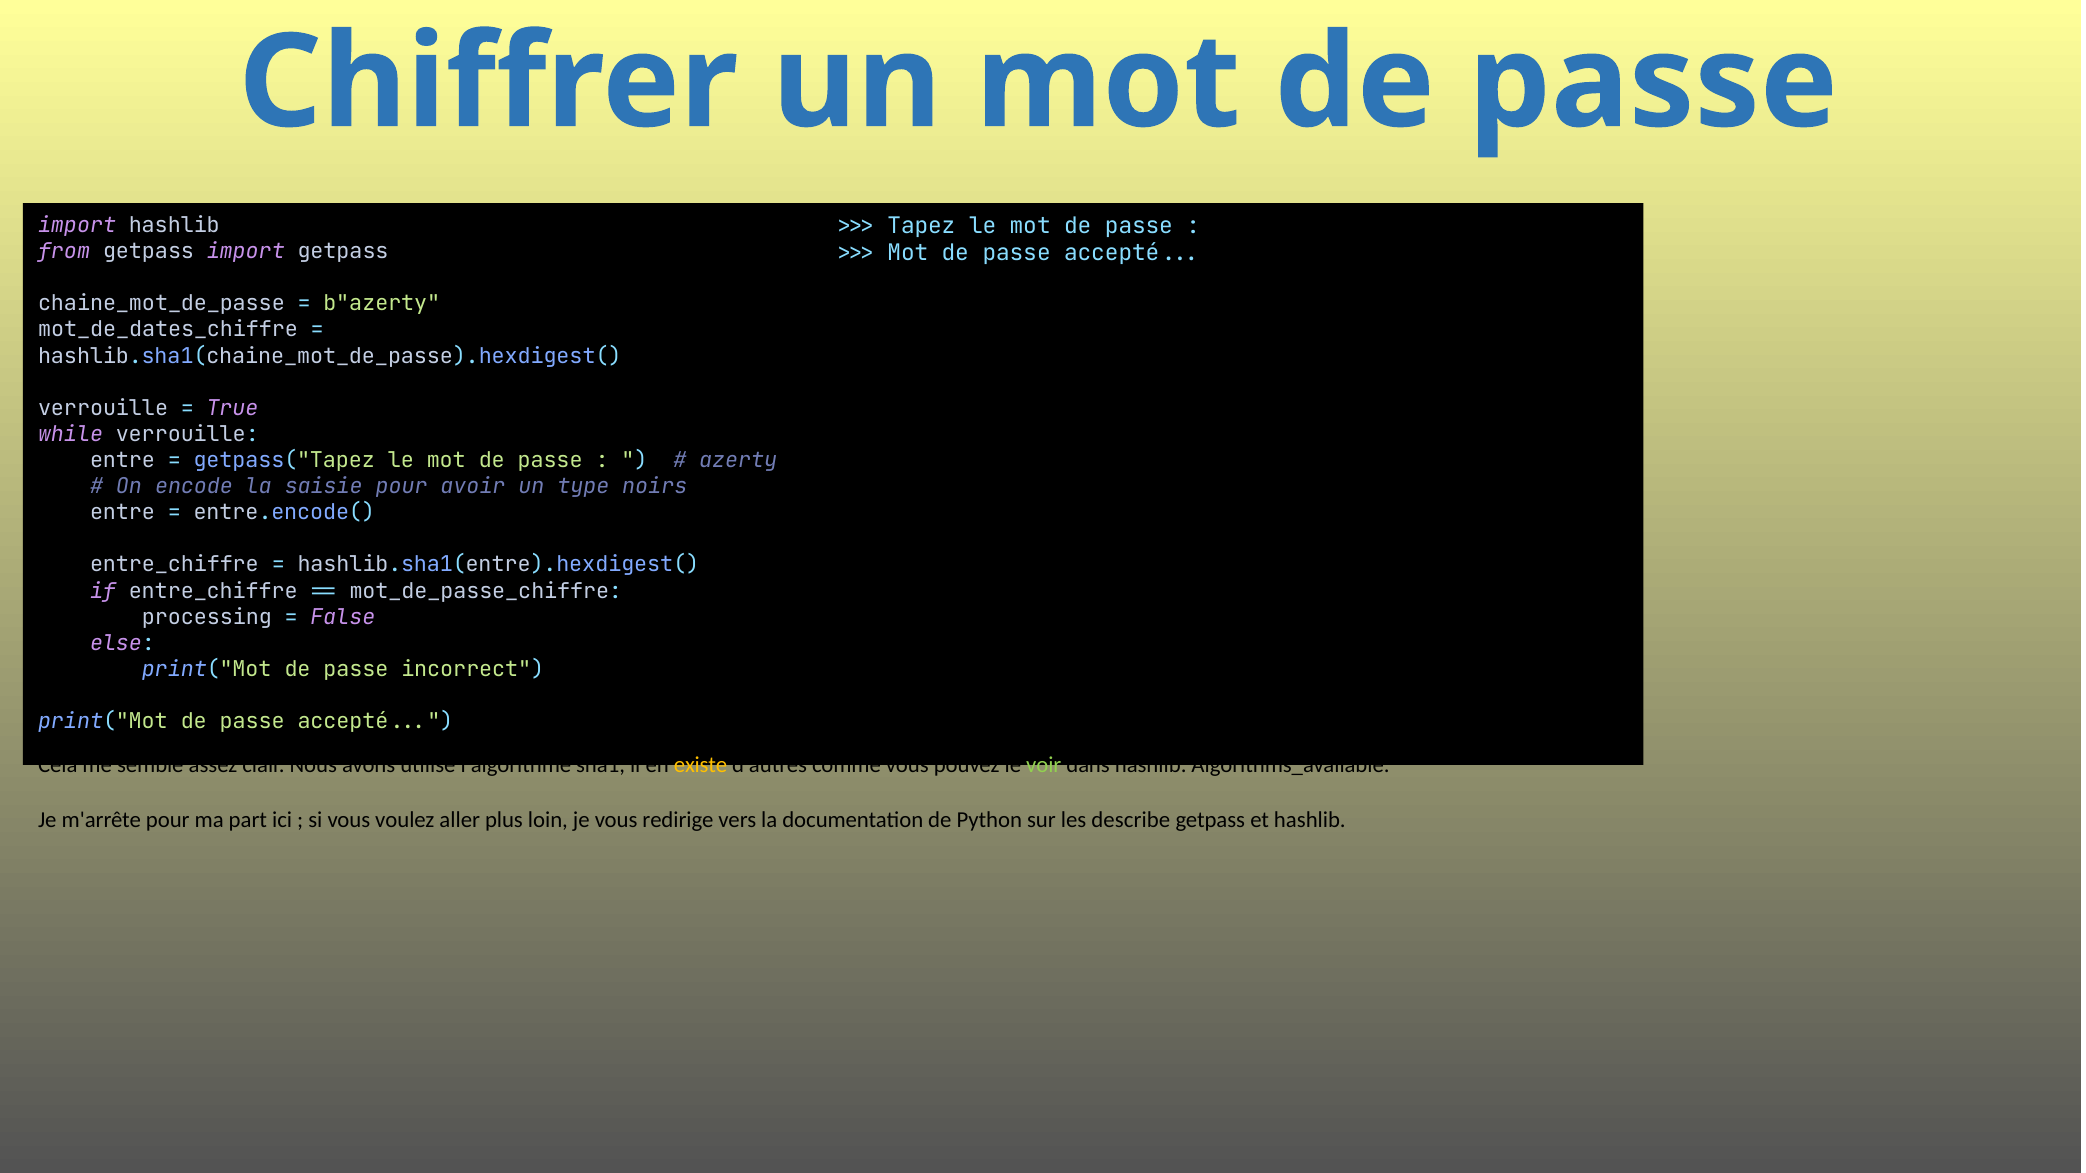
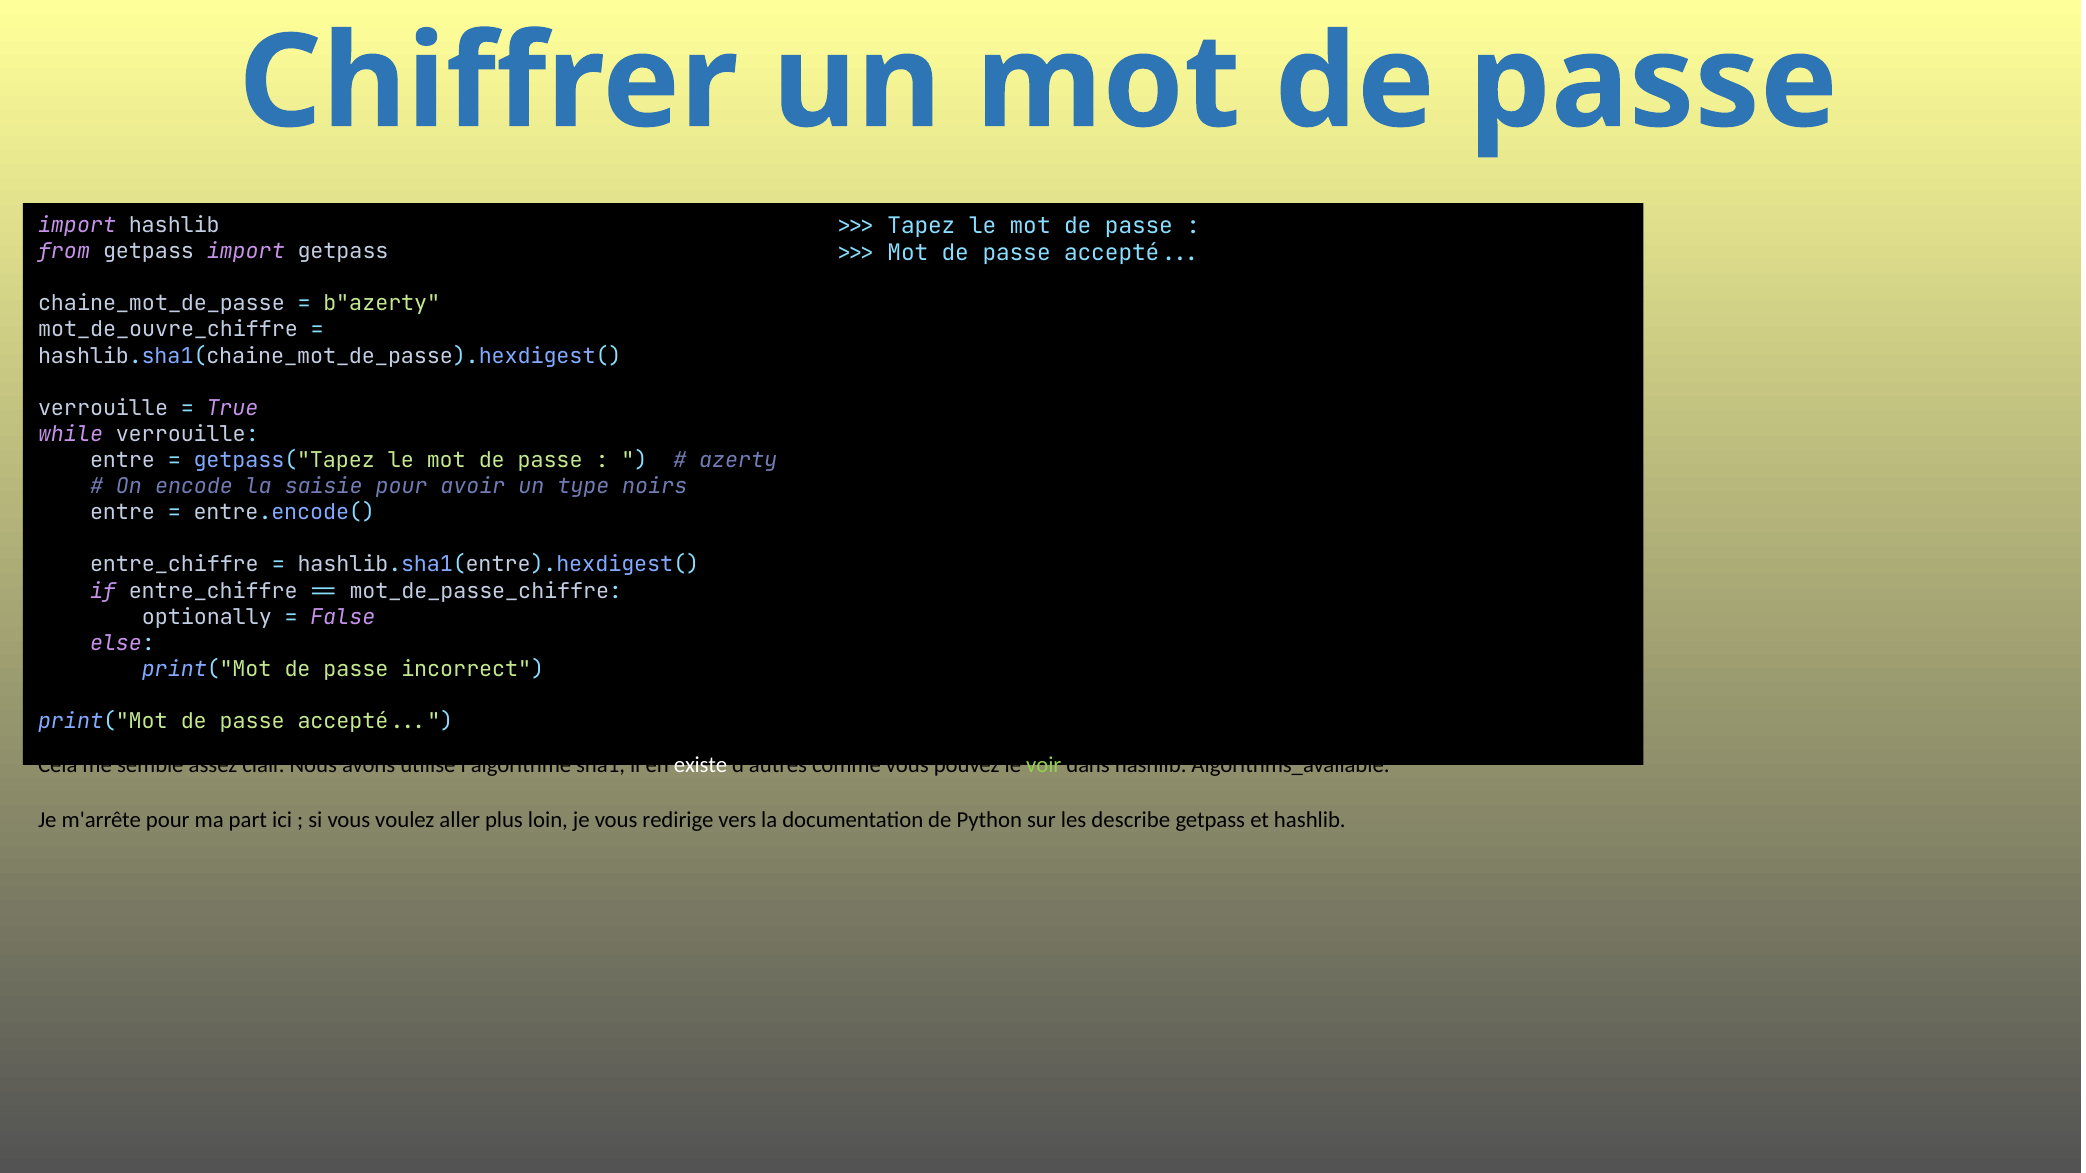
mot_de_dates_chiffre: mot_de_dates_chiffre -> mot_de_ouvre_chiffre
processing: processing -> optionally
existe colour: yellow -> white
